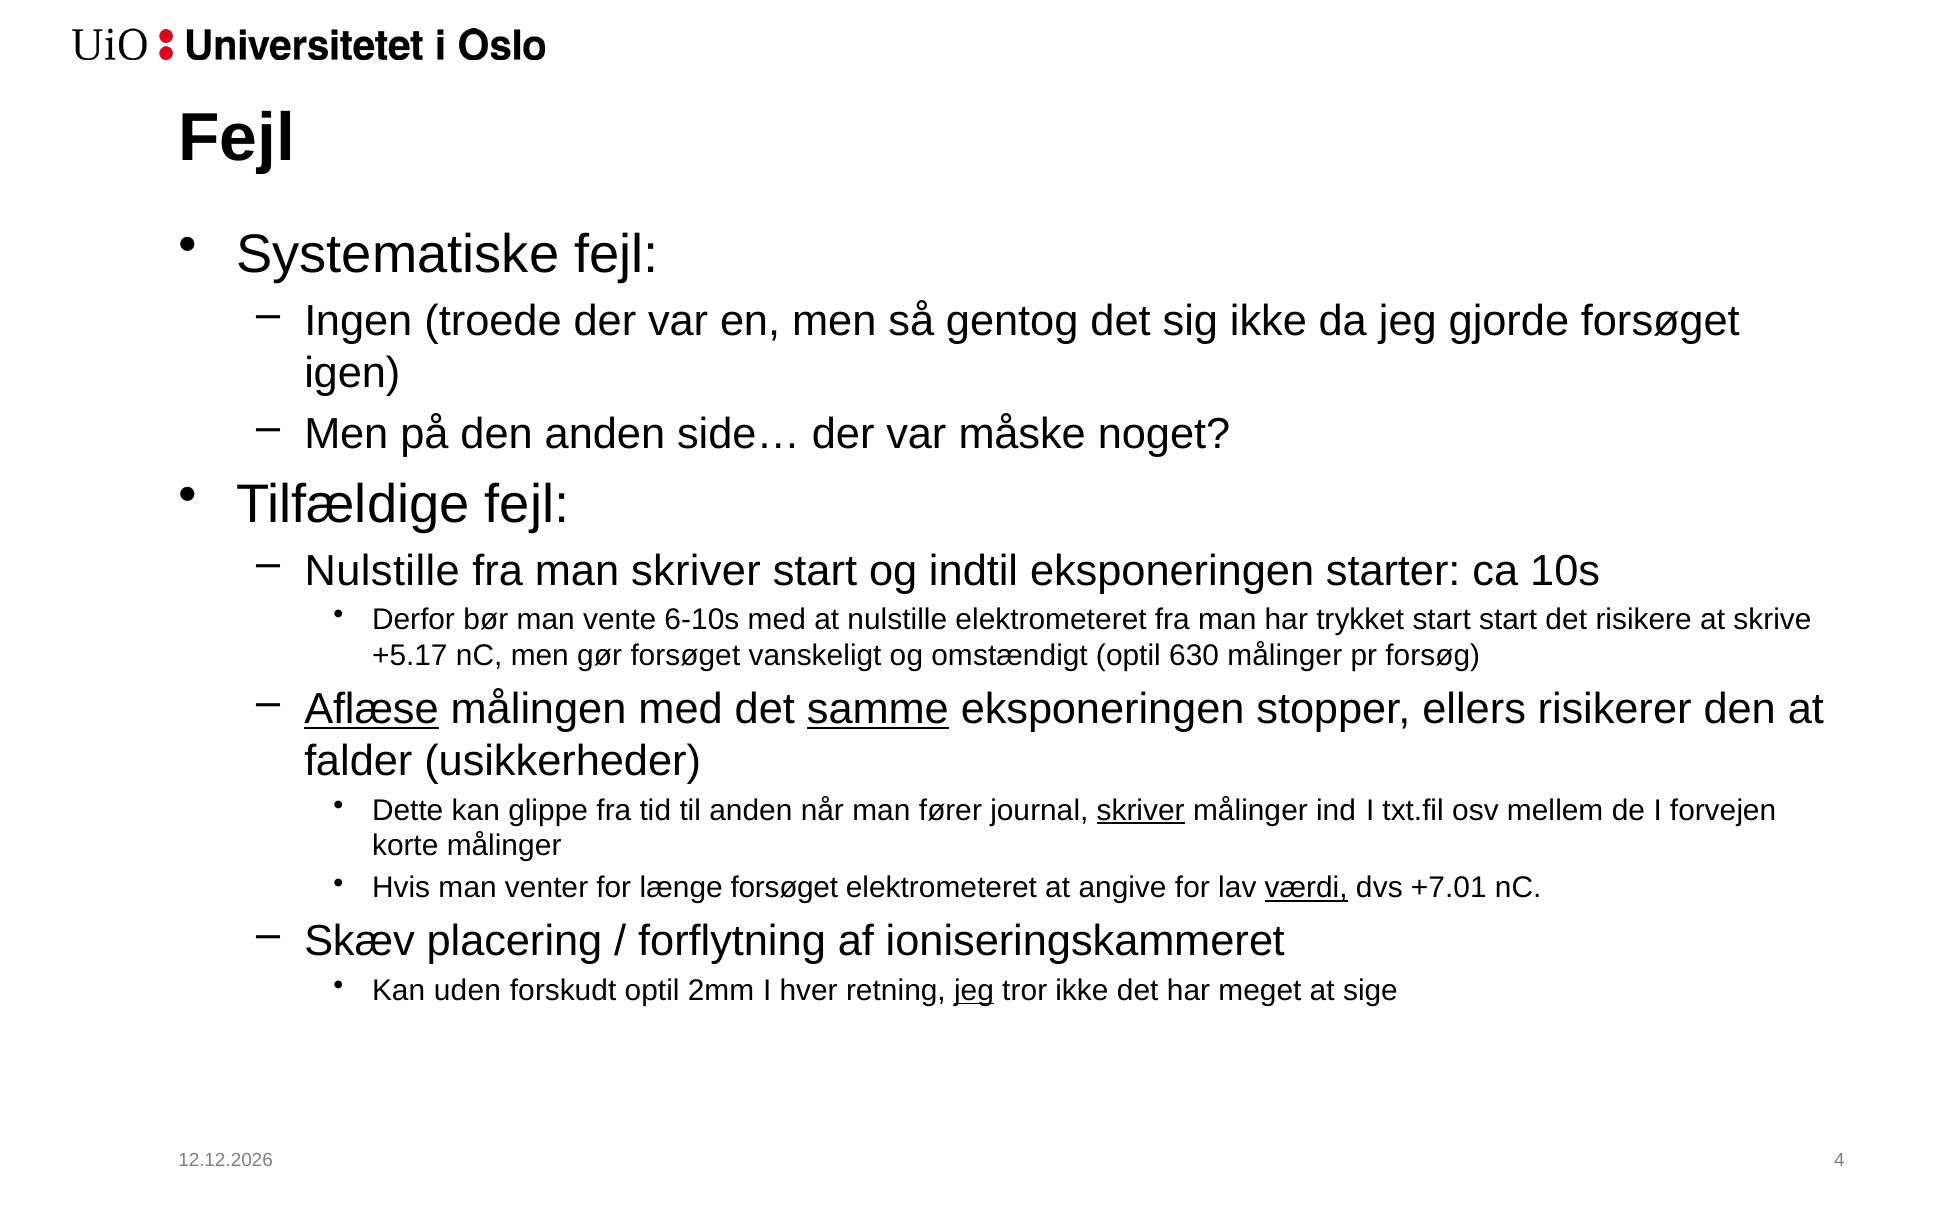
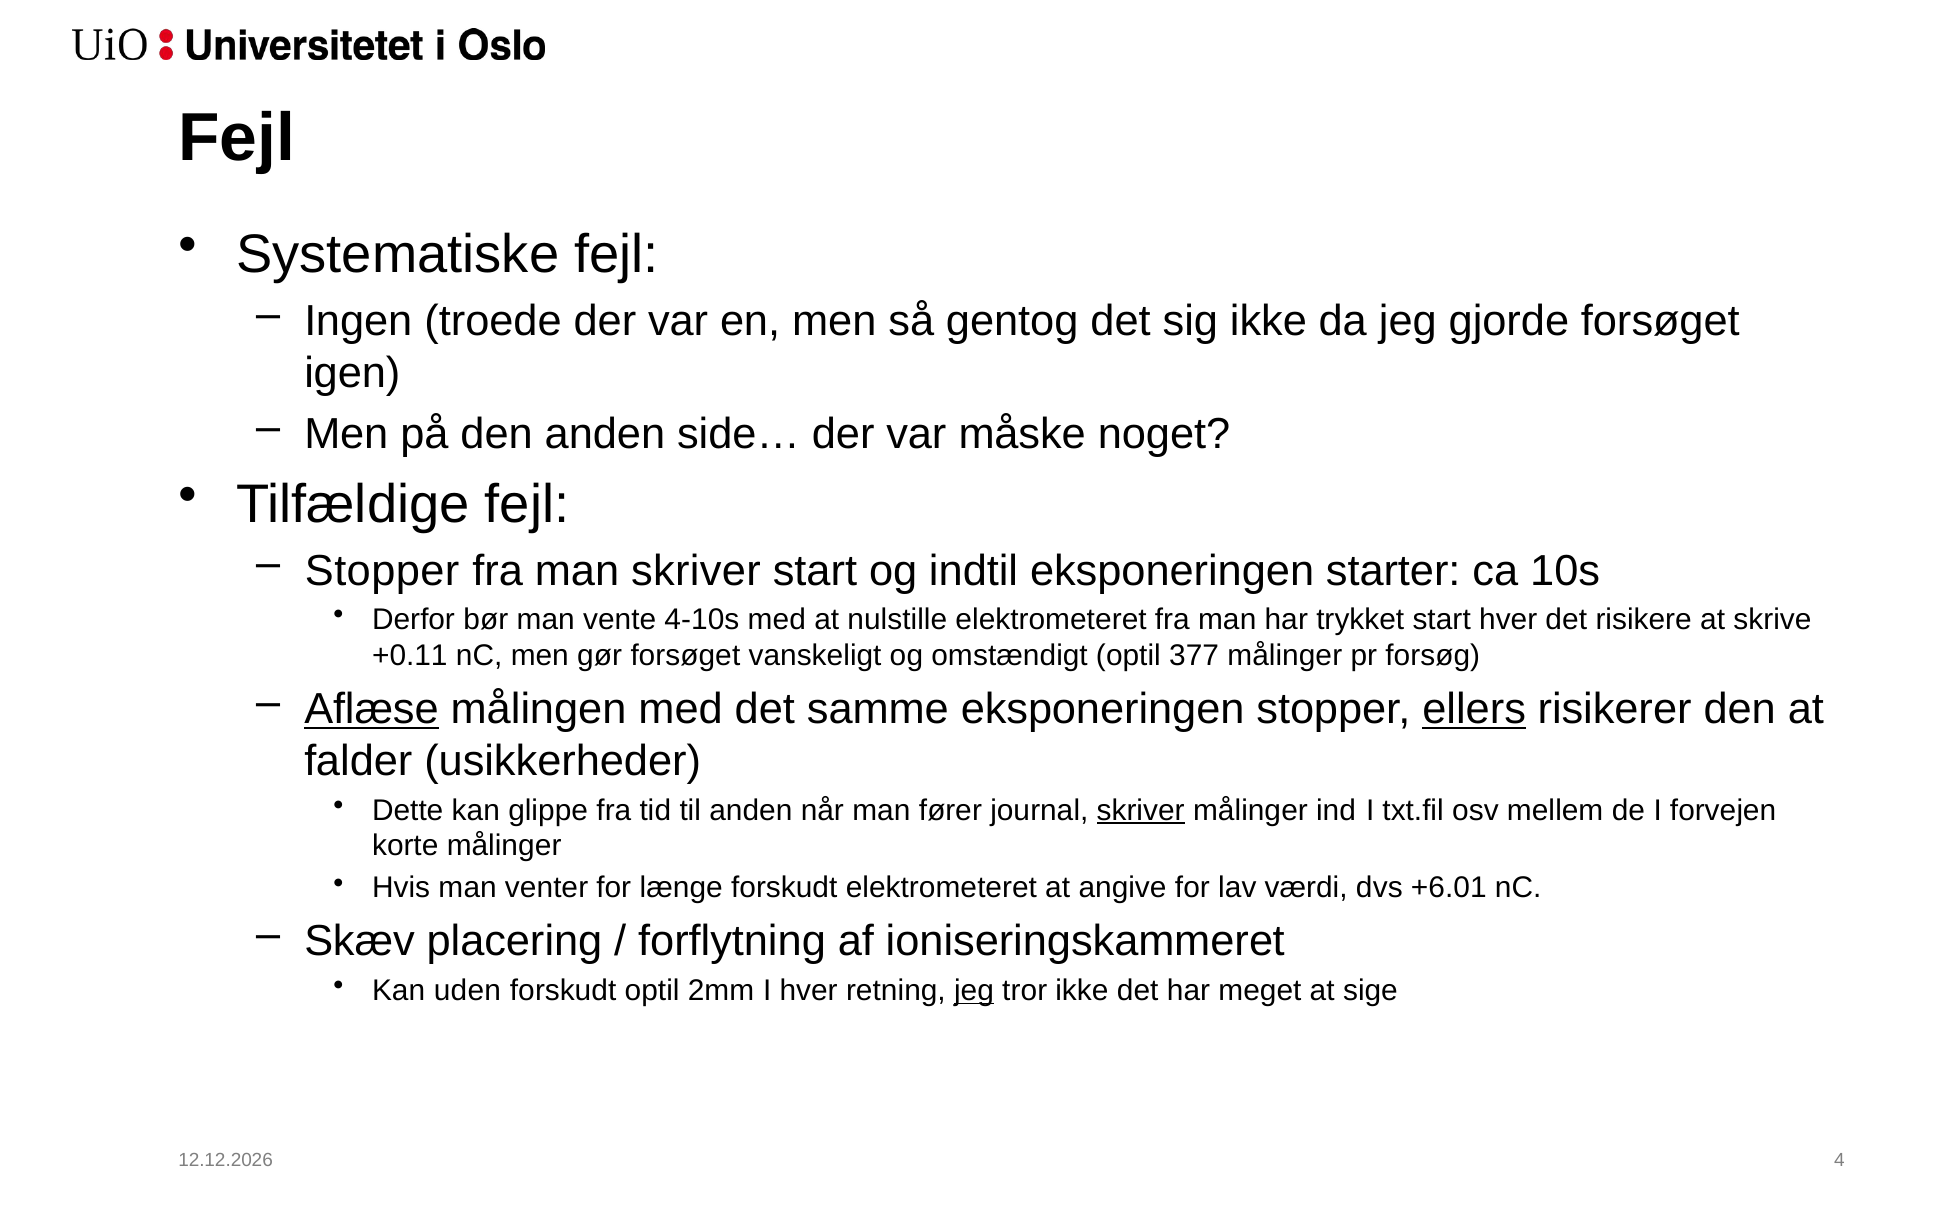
Nulstille at (382, 571): Nulstille -> Stopper
6-10s: 6-10s -> 4-10s
start start: start -> hver
+5.17: +5.17 -> +0.11
630: 630 -> 377
samme underline: present -> none
ellers underline: none -> present
længe forsøget: forsøget -> forskudt
værdi underline: present -> none
+7.01: +7.01 -> +6.01
